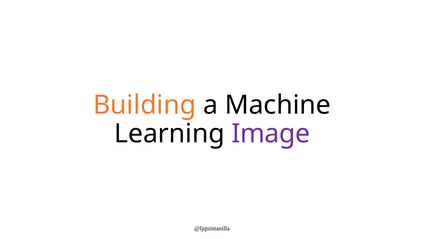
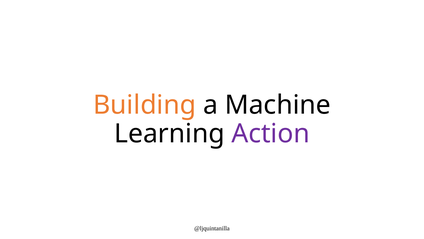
Image: Image -> Action
